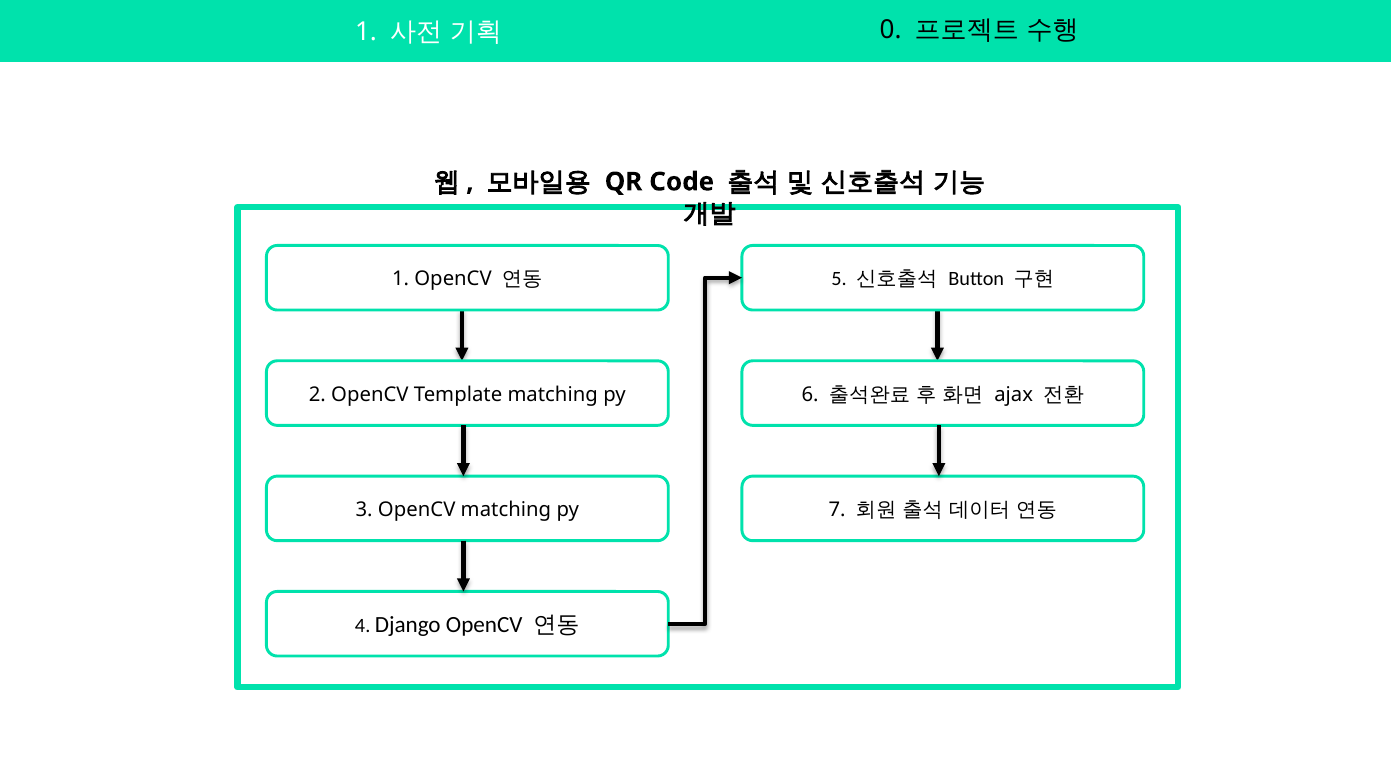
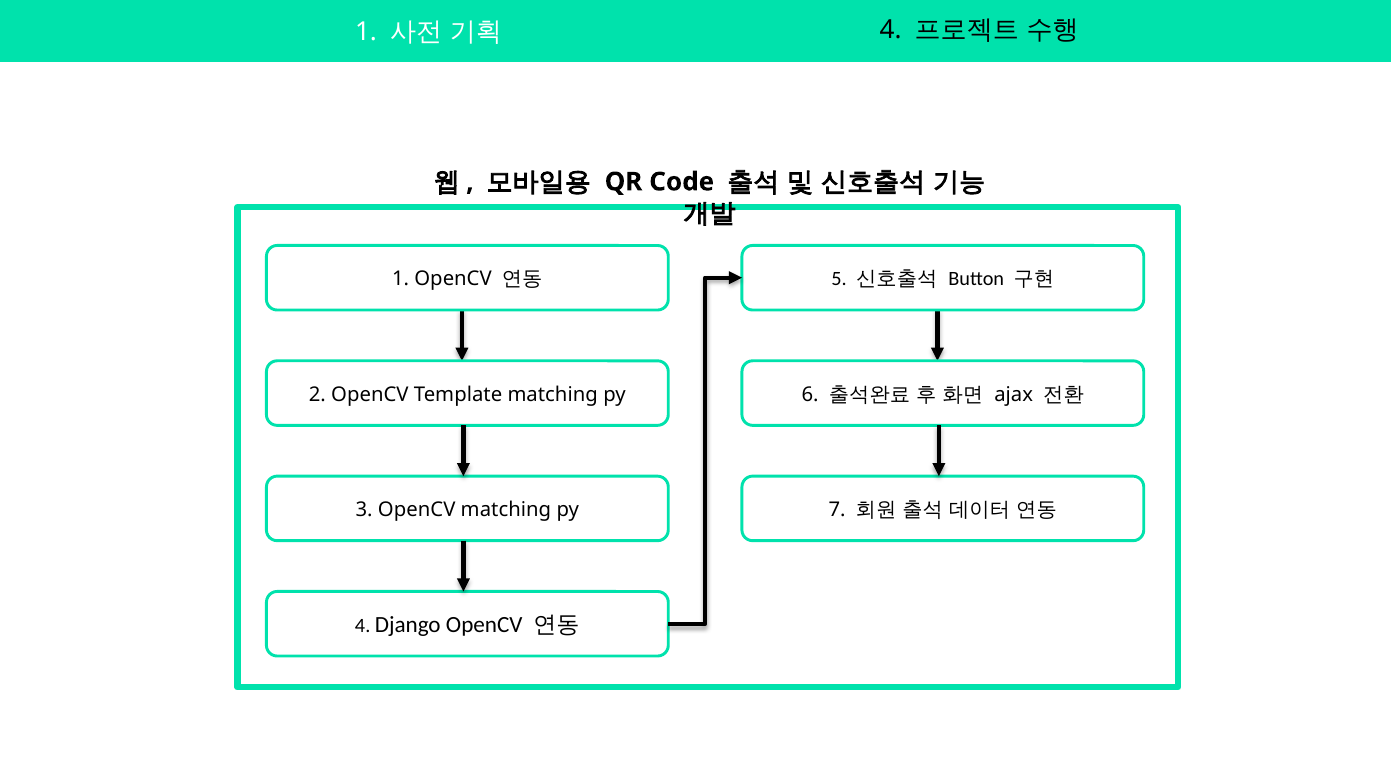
0 at (891, 30): 0 -> 4
